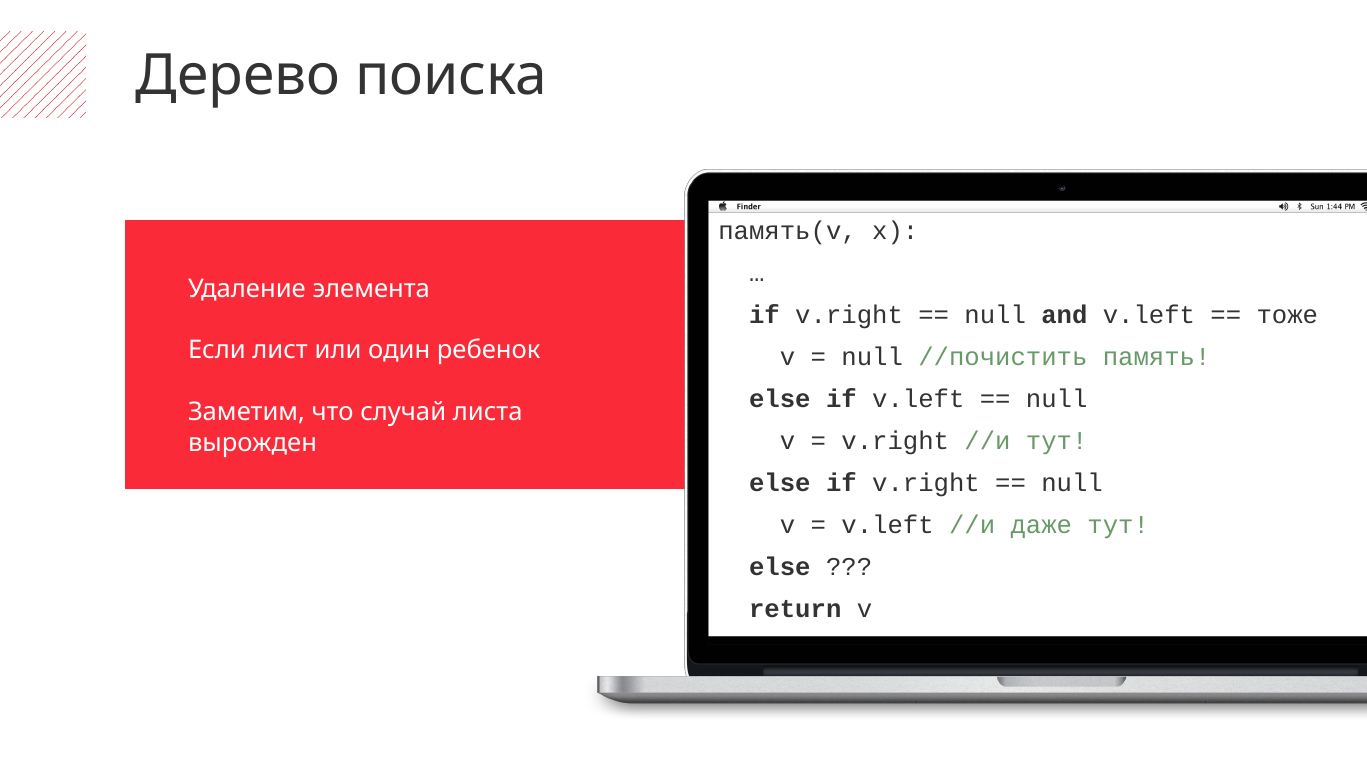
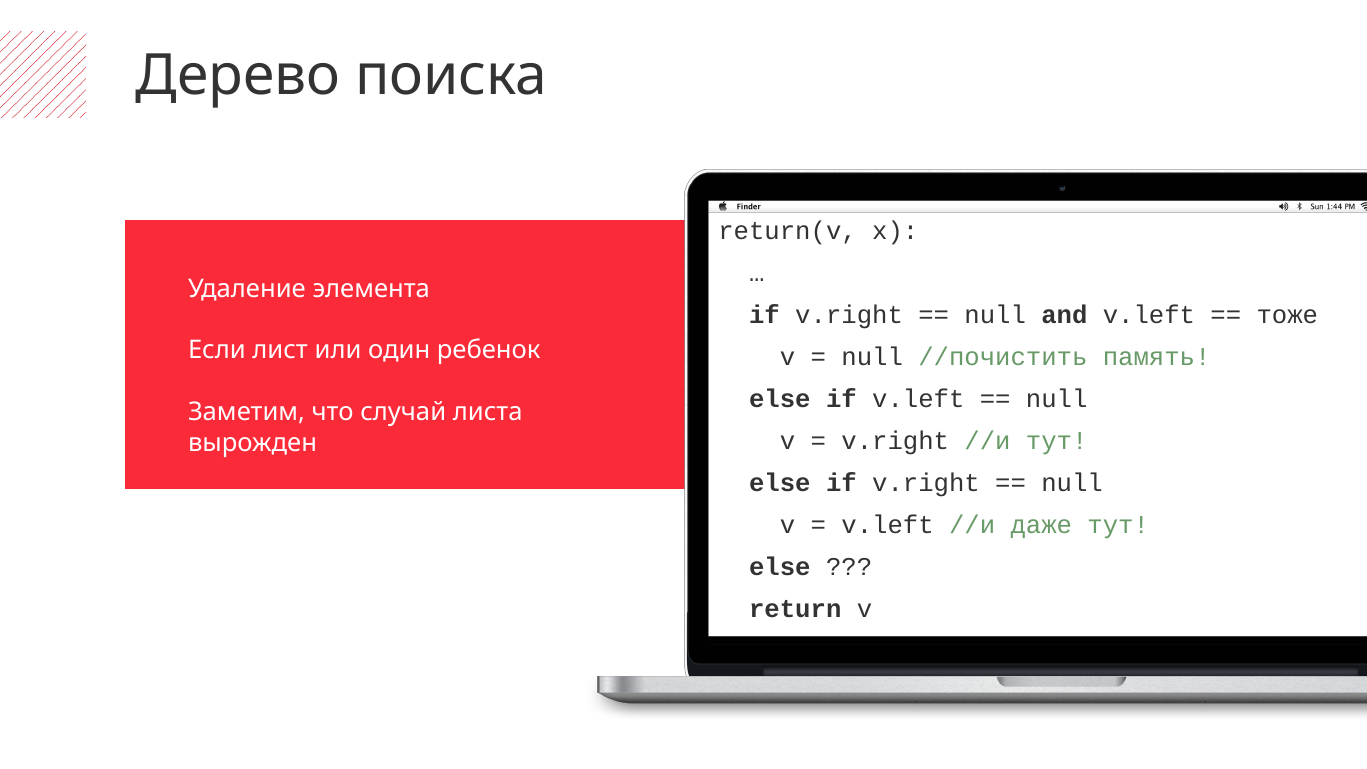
память(v: память(v -> return(v
